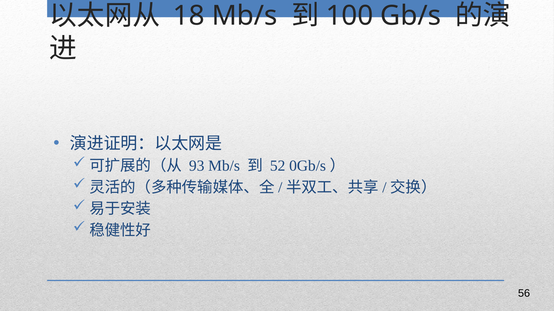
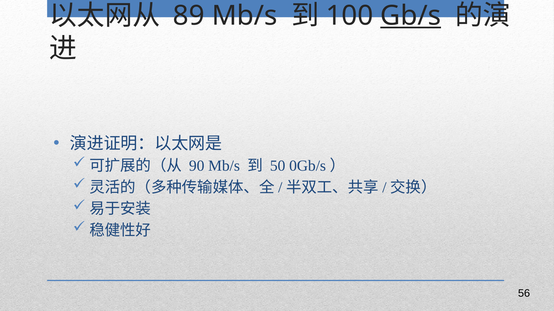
18: 18 -> 89
Gb/s underline: none -> present
93: 93 -> 90
52: 52 -> 50
